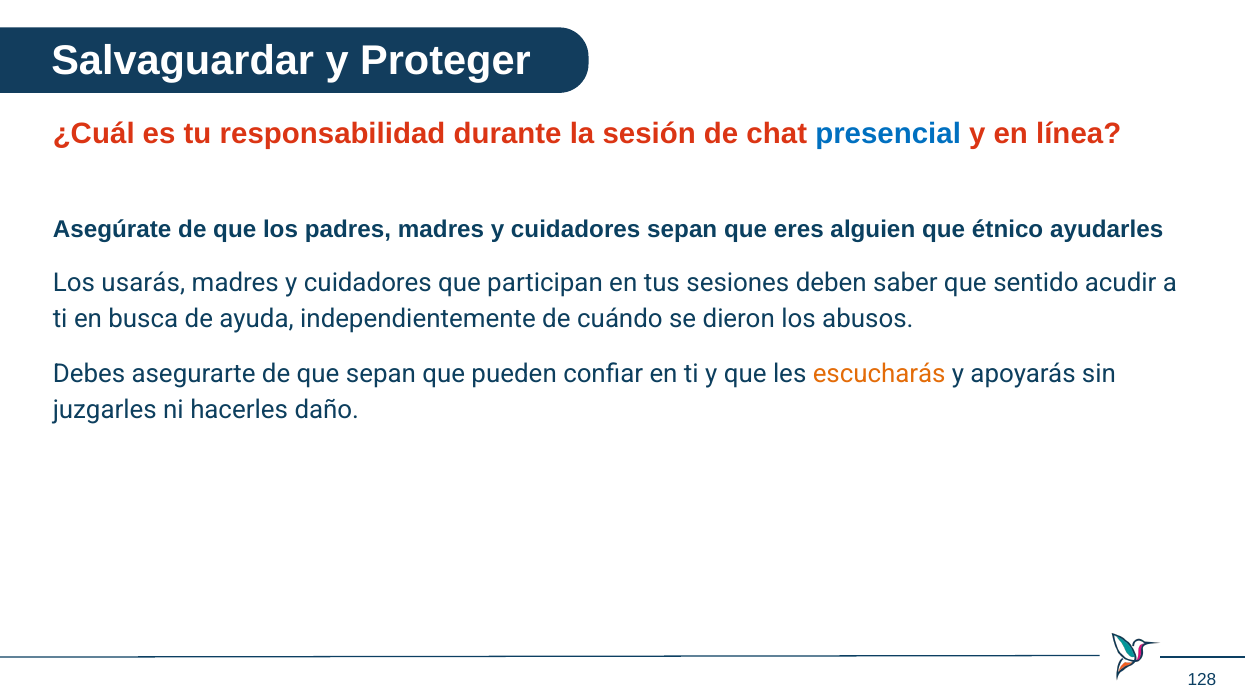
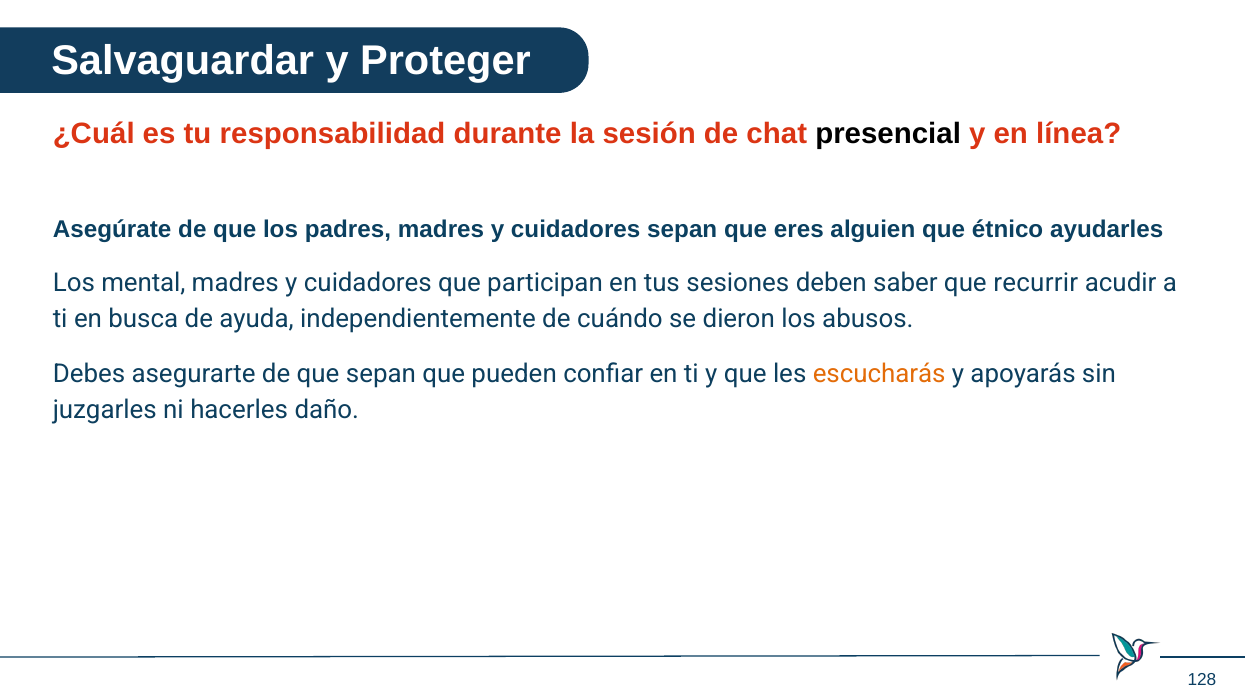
presencial colour: blue -> black
usarás: usarás -> mental
sentido: sentido -> recurrir
